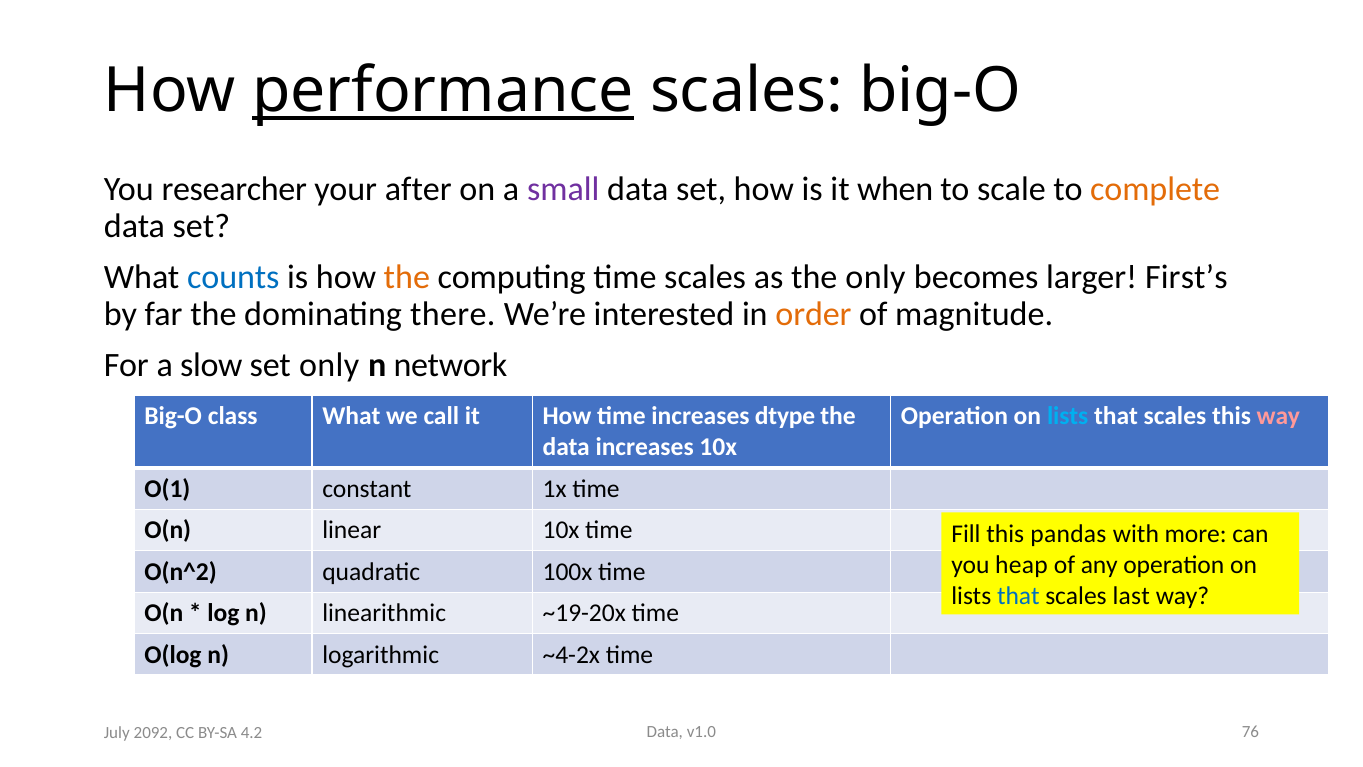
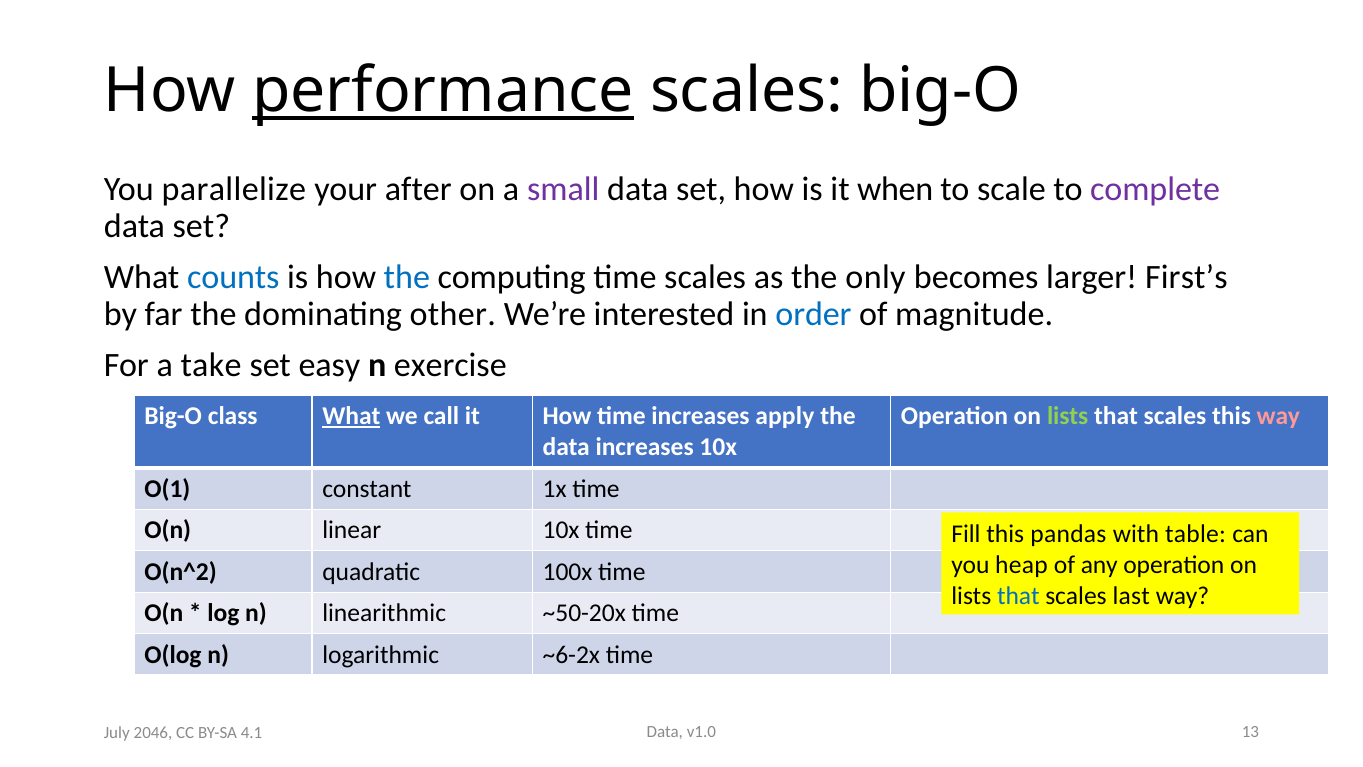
researcher: researcher -> parallelize
complete colour: orange -> purple
the at (407, 277) colour: orange -> blue
there: there -> other
order colour: orange -> blue
slow: slow -> take
set only: only -> easy
network: network -> exercise
What at (351, 416) underline: none -> present
dtype: dtype -> apply
lists at (1068, 416) colour: light blue -> light green
more: more -> table
~19-20x: ~19-20x -> ~50-20x
~4-2x: ~4-2x -> ~6-2x
76: 76 -> 13
2092: 2092 -> 2046
4.2: 4.2 -> 4.1
